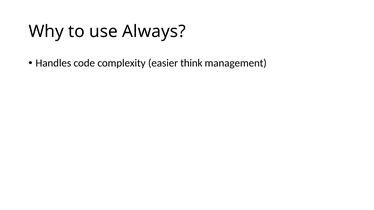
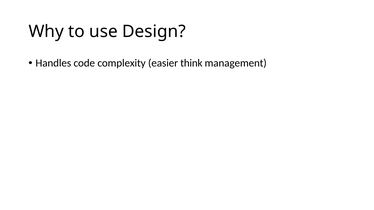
Always: Always -> Design
